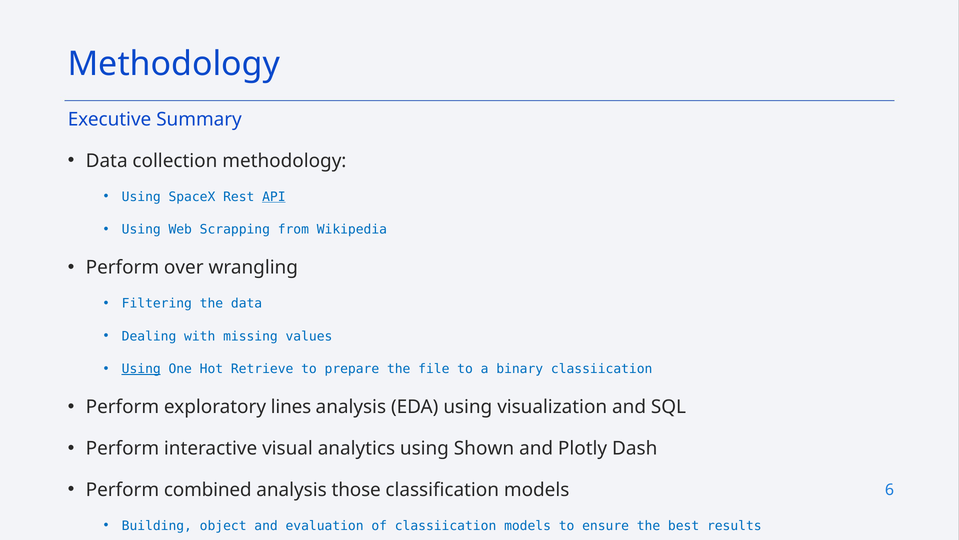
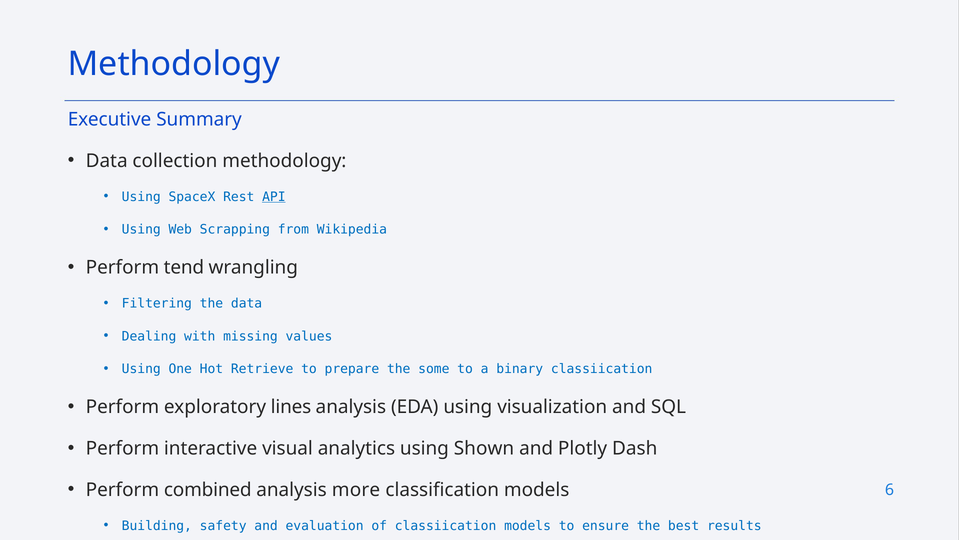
over: over -> tend
Using at (141, 369) underline: present -> none
file: file -> some
those: those -> more
object: object -> safety
